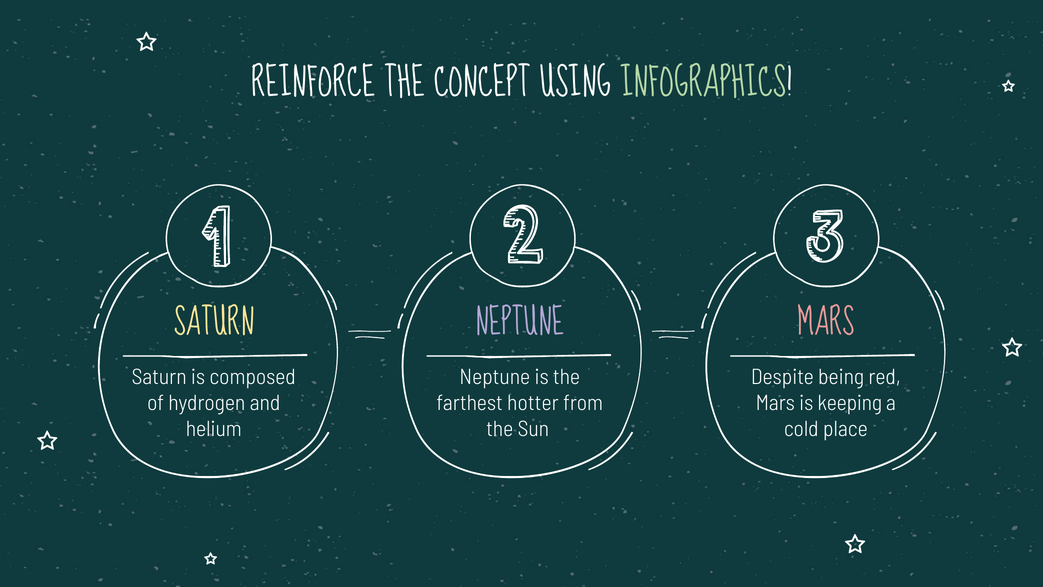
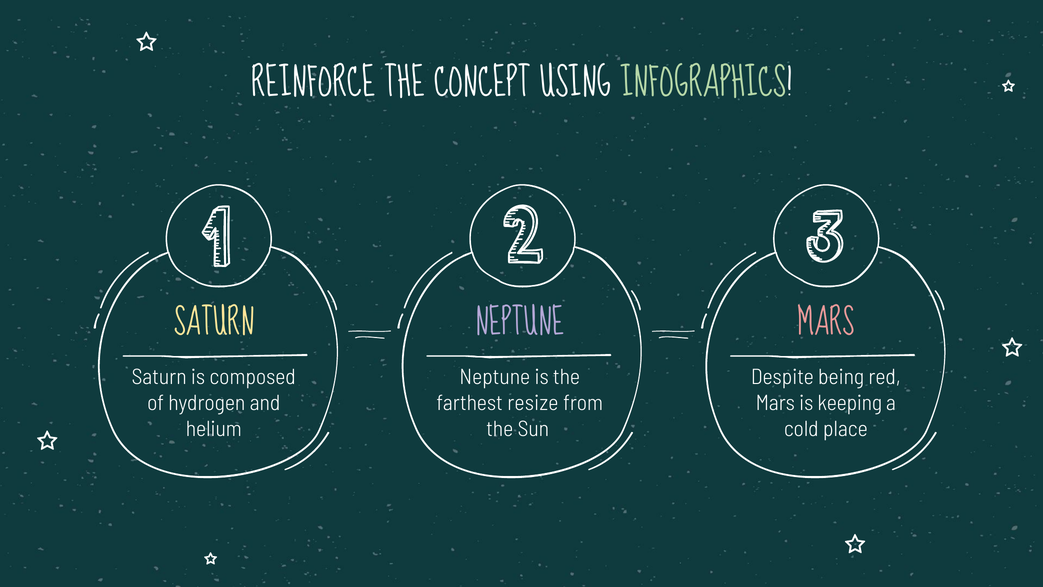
hotter: hotter -> resize
